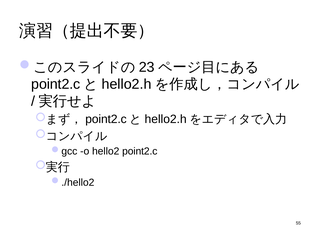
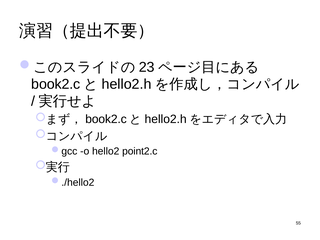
point2.c at (56, 84): point2.c -> book2.c
point2.c at (106, 119): point2.c -> book2.c
